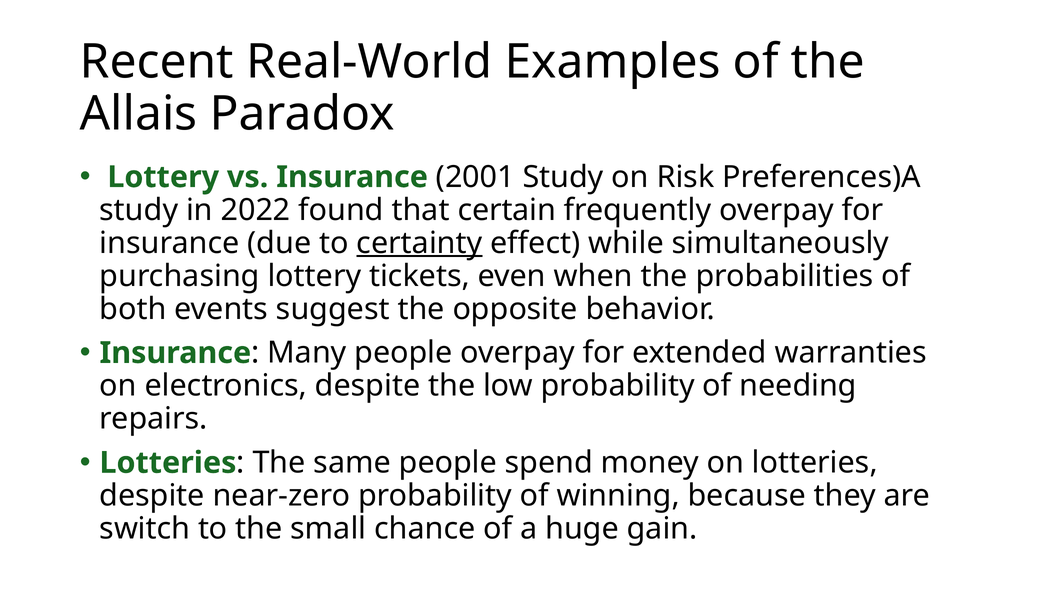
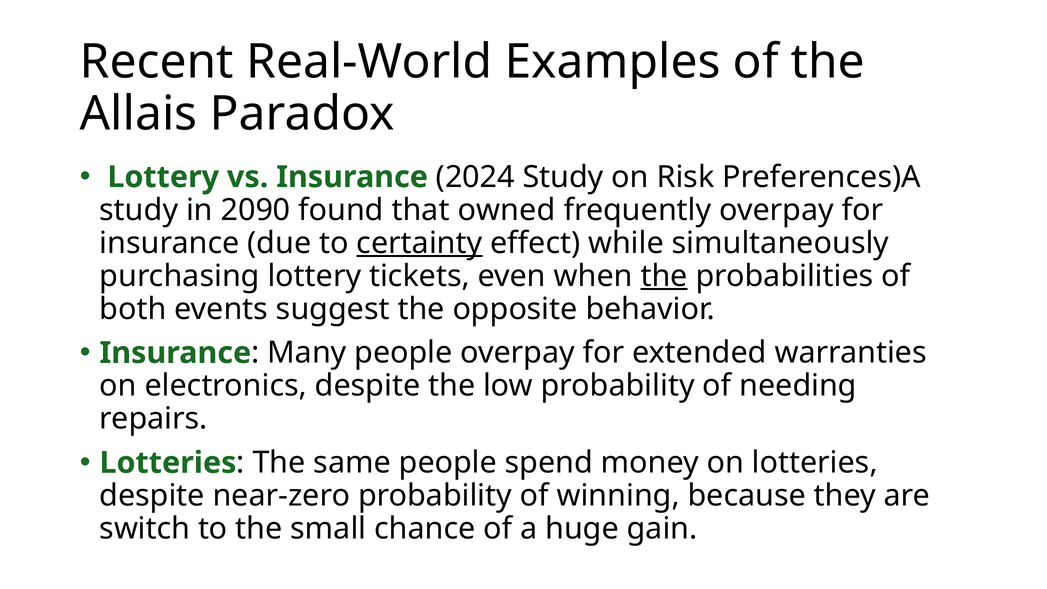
2001: 2001 -> 2024
2022: 2022 -> 2090
certain: certain -> owned
the at (664, 276) underline: none -> present
